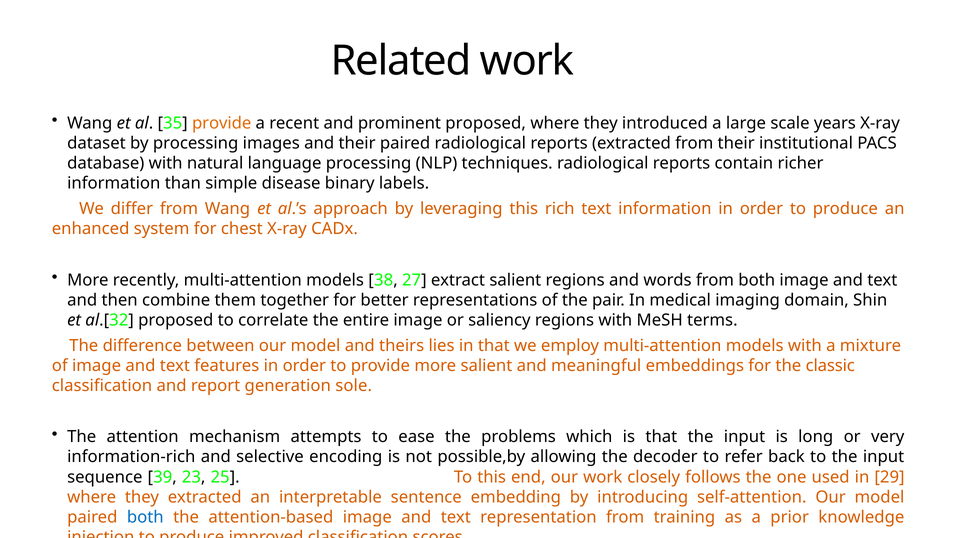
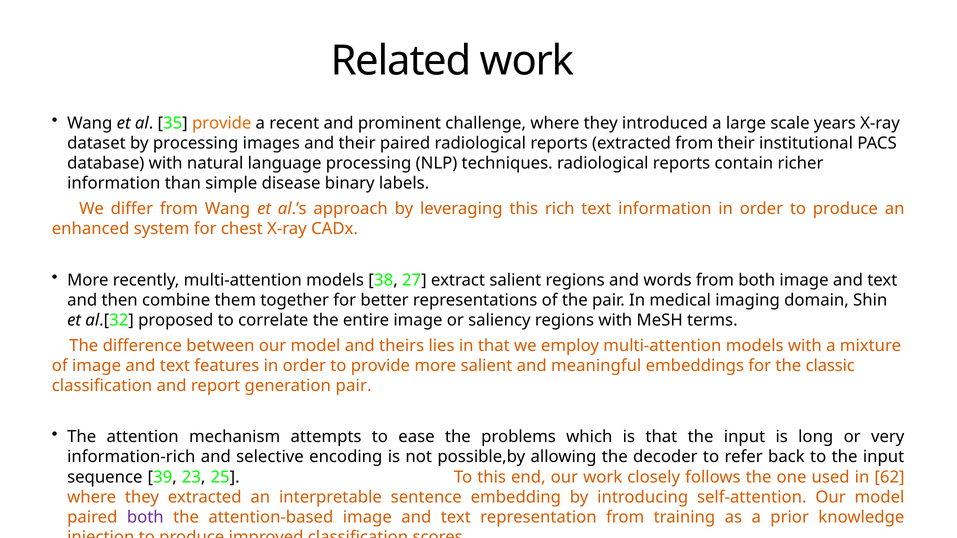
prominent proposed: proposed -> challenge
generation sole: sole -> pair
29: 29 -> 62
both at (145, 517) colour: blue -> purple
